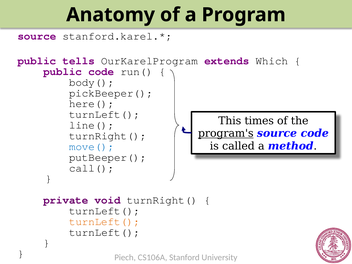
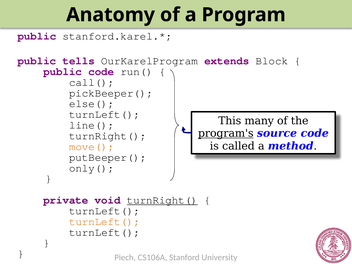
source at (37, 36): source -> public
Which: Which -> Block
body(: body( -> call(
here(: here( -> else(
times: times -> many
move( colour: blue -> orange
call(: call( -> only(
turnRight( at (162, 200) underline: none -> present
